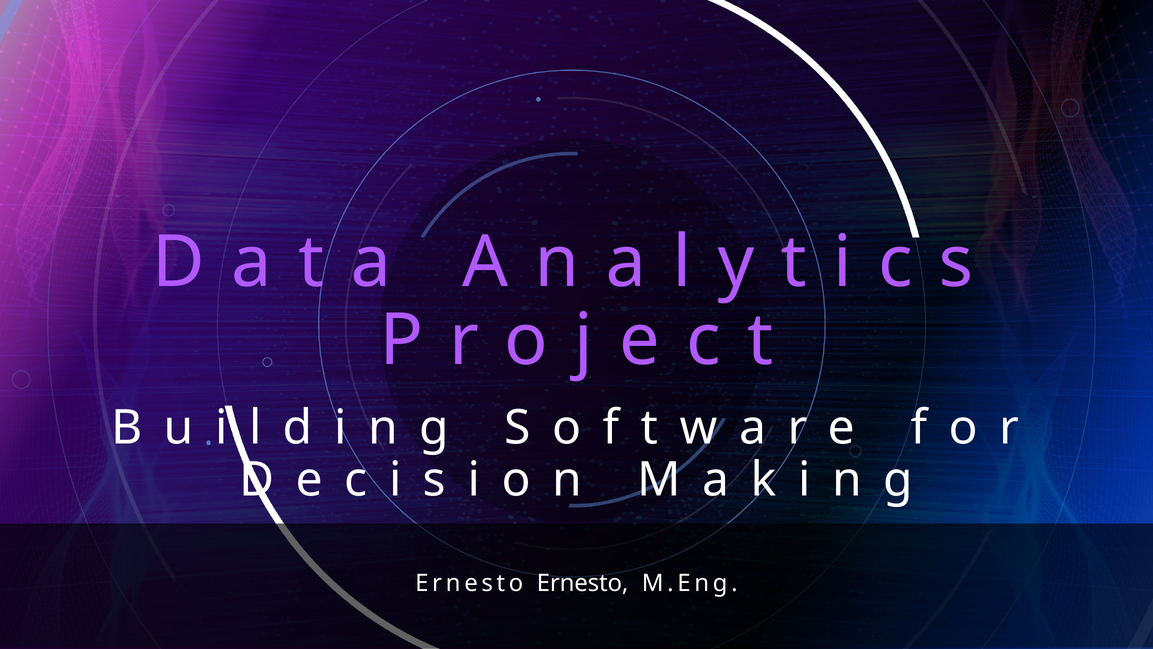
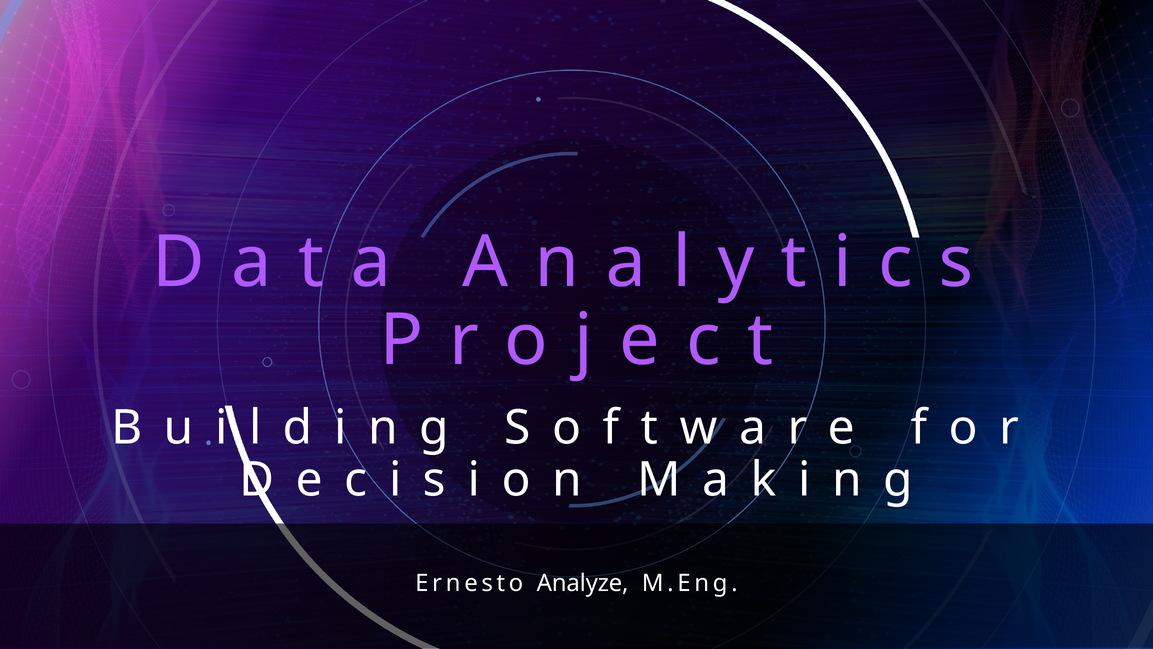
Ernesto Ernesto: Ernesto -> Analyze
